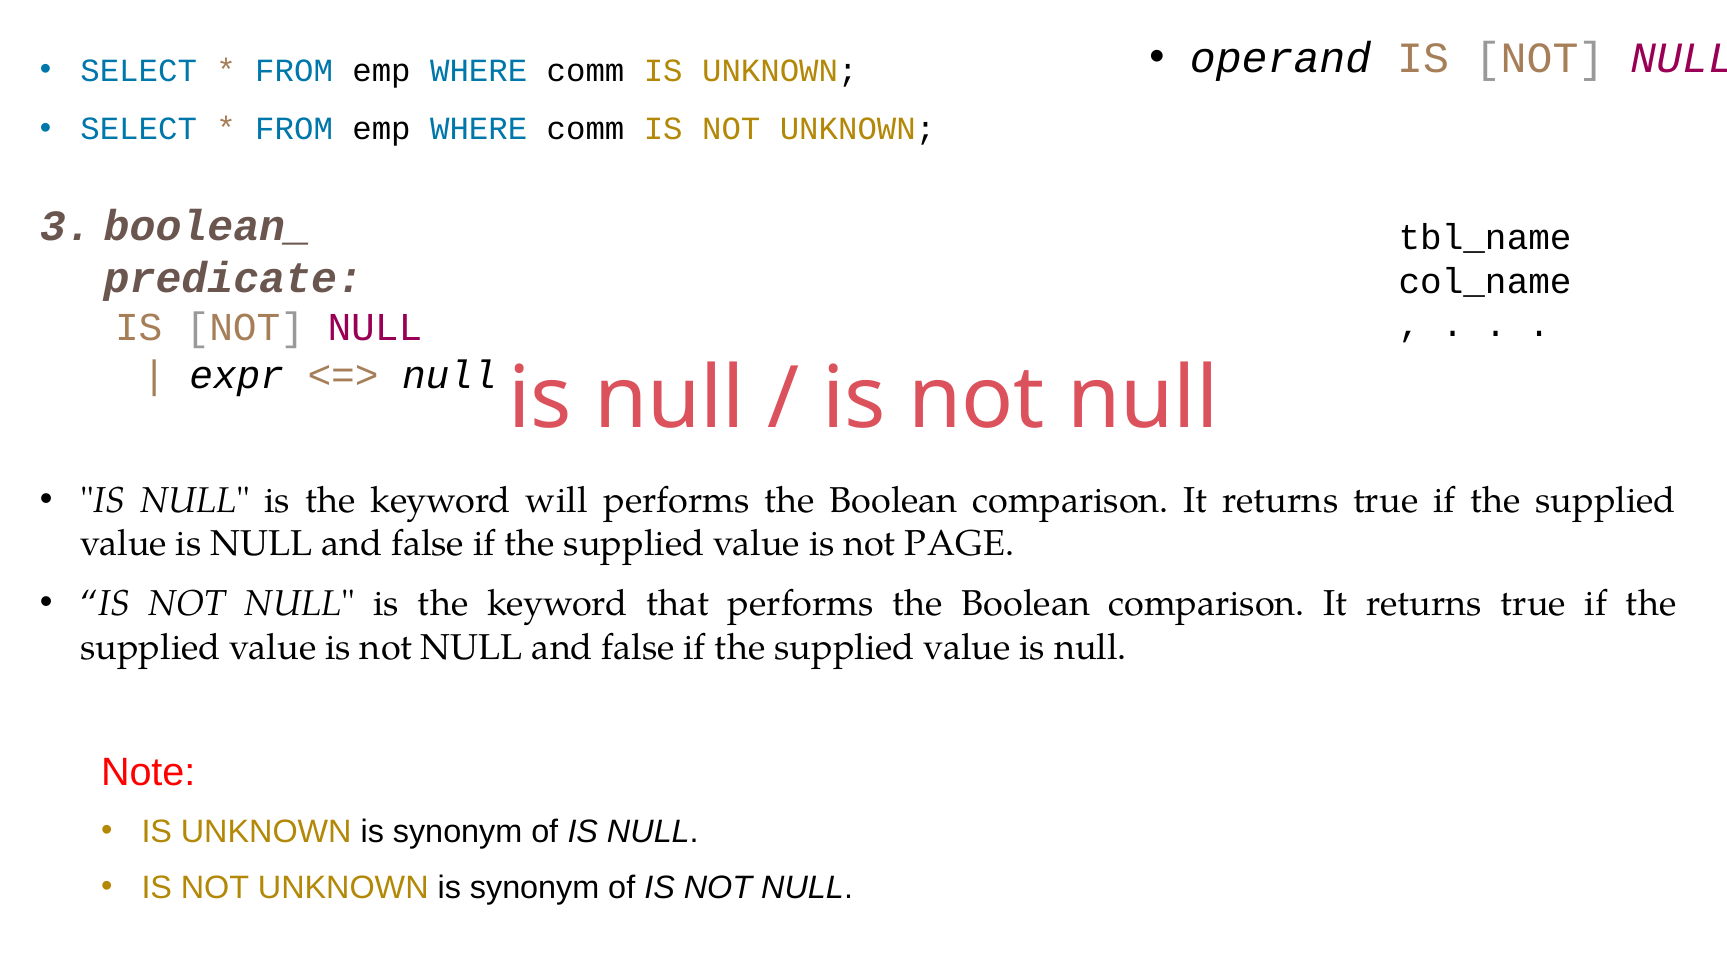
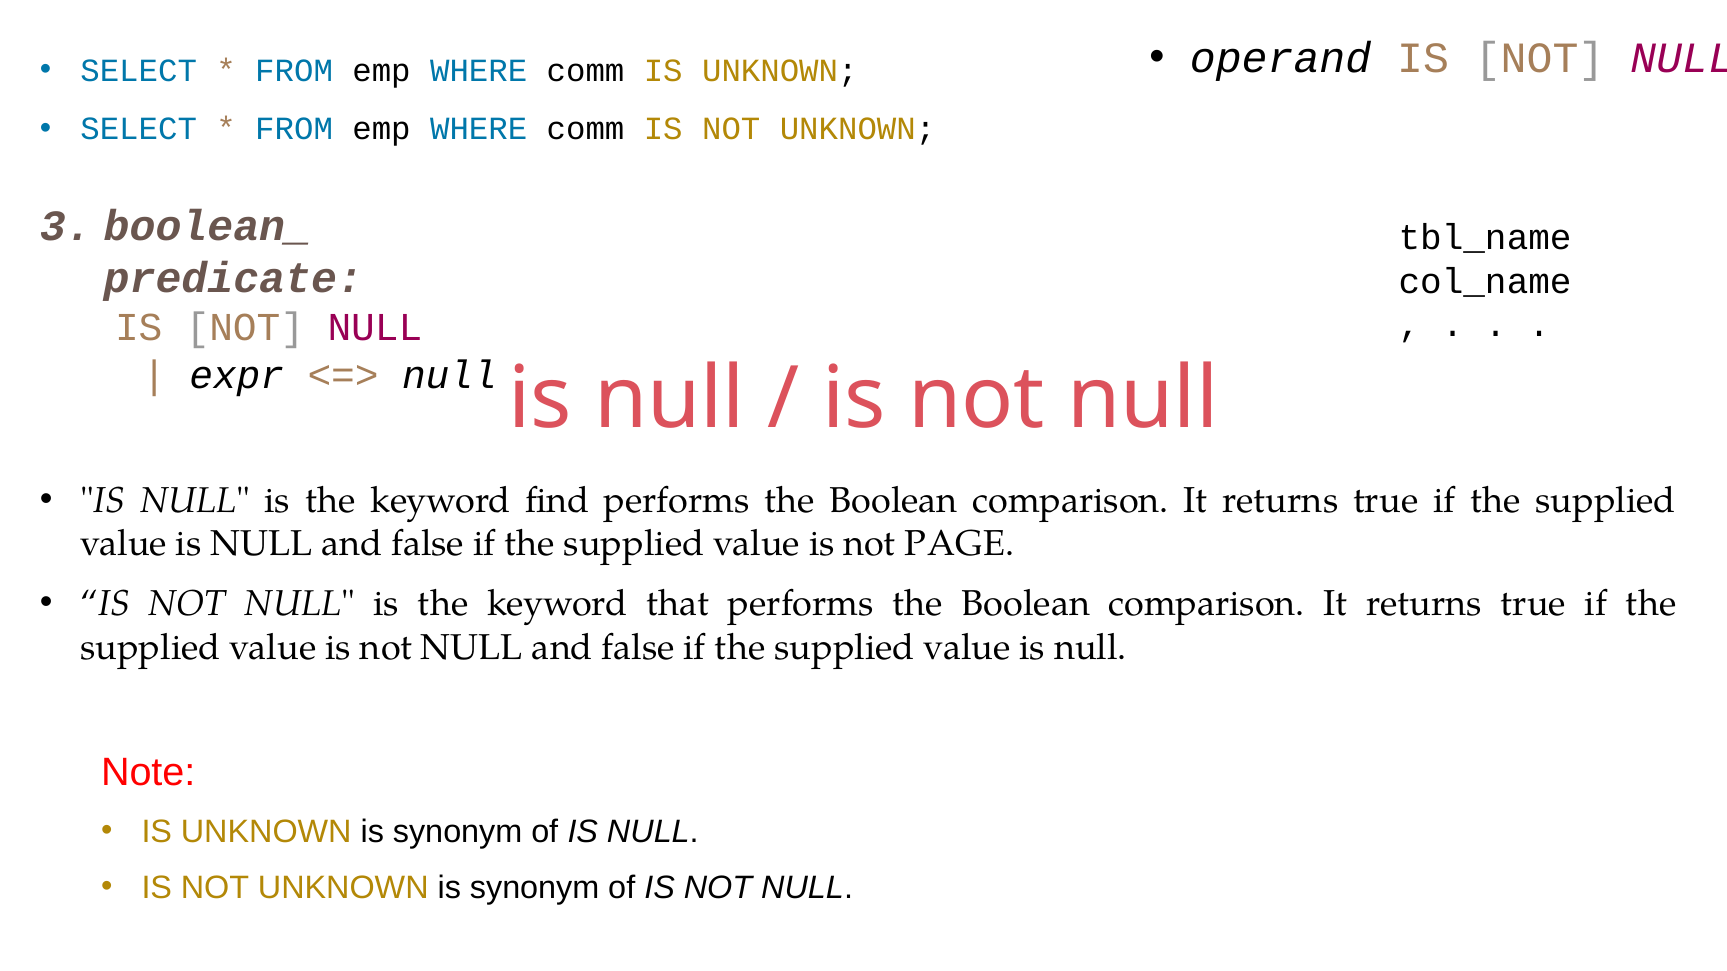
will: will -> find
